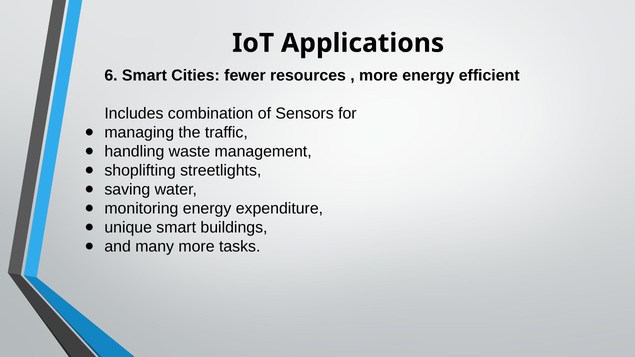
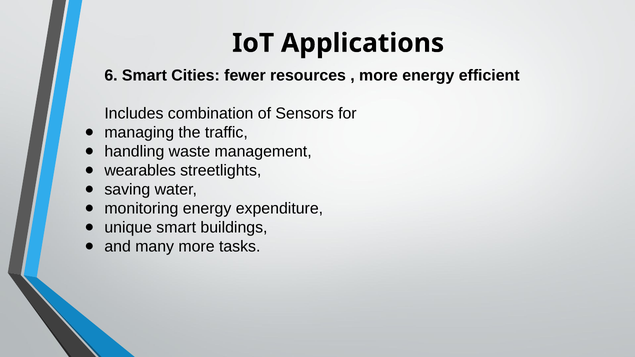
shoplifting: shoplifting -> wearables
